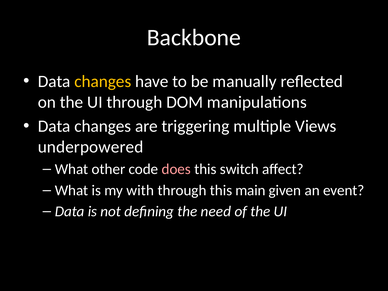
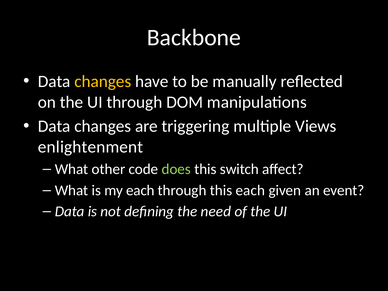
underpowered: underpowered -> enlightenment
does colour: pink -> light green
my with: with -> each
this main: main -> each
